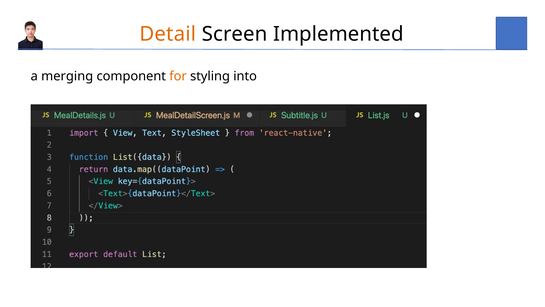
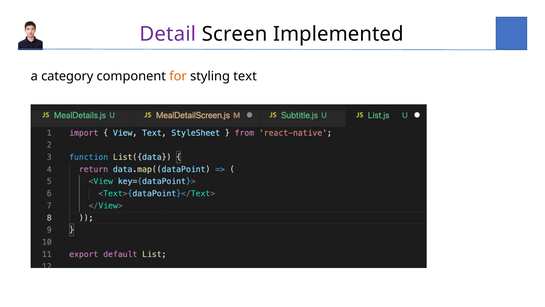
Detail colour: orange -> purple
merging: merging -> category
into: into -> text
